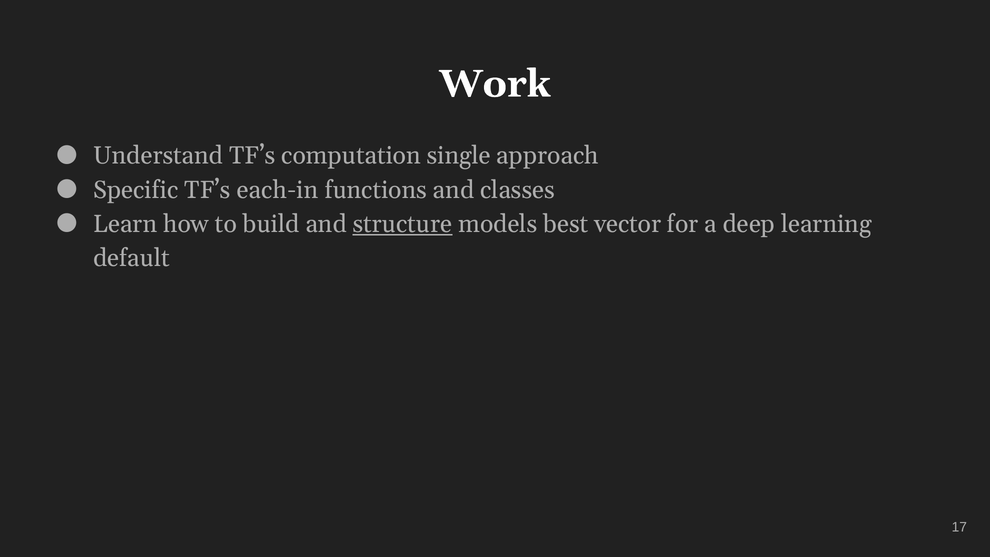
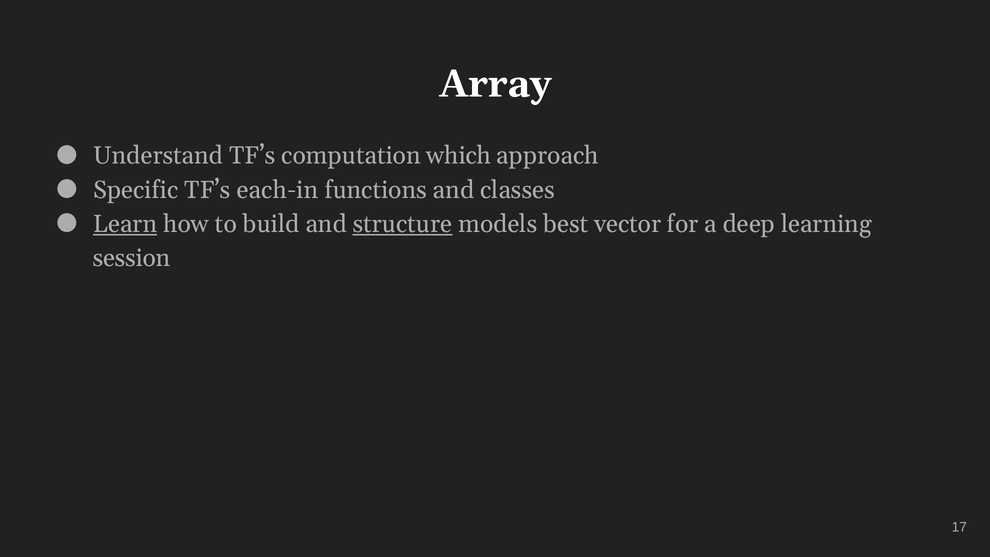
Work: Work -> Array
single: single -> which
Learn underline: none -> present
default: default -> session
